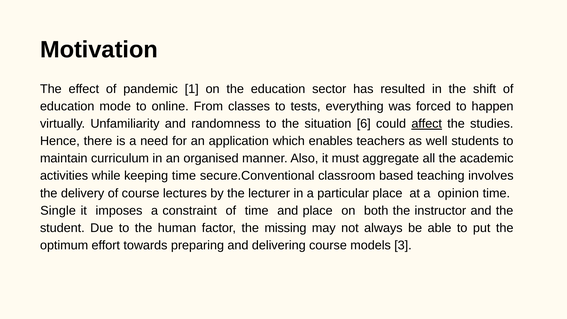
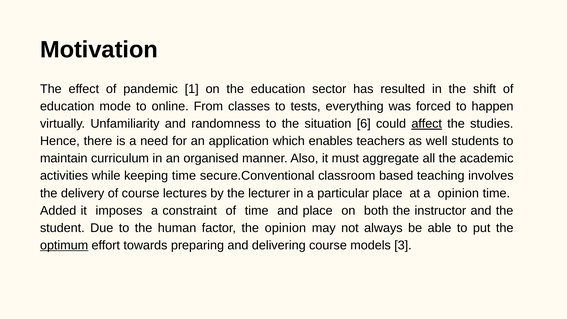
Single: Single -> Added
the missing: missing -> opinion
optimum underline: none -> present
